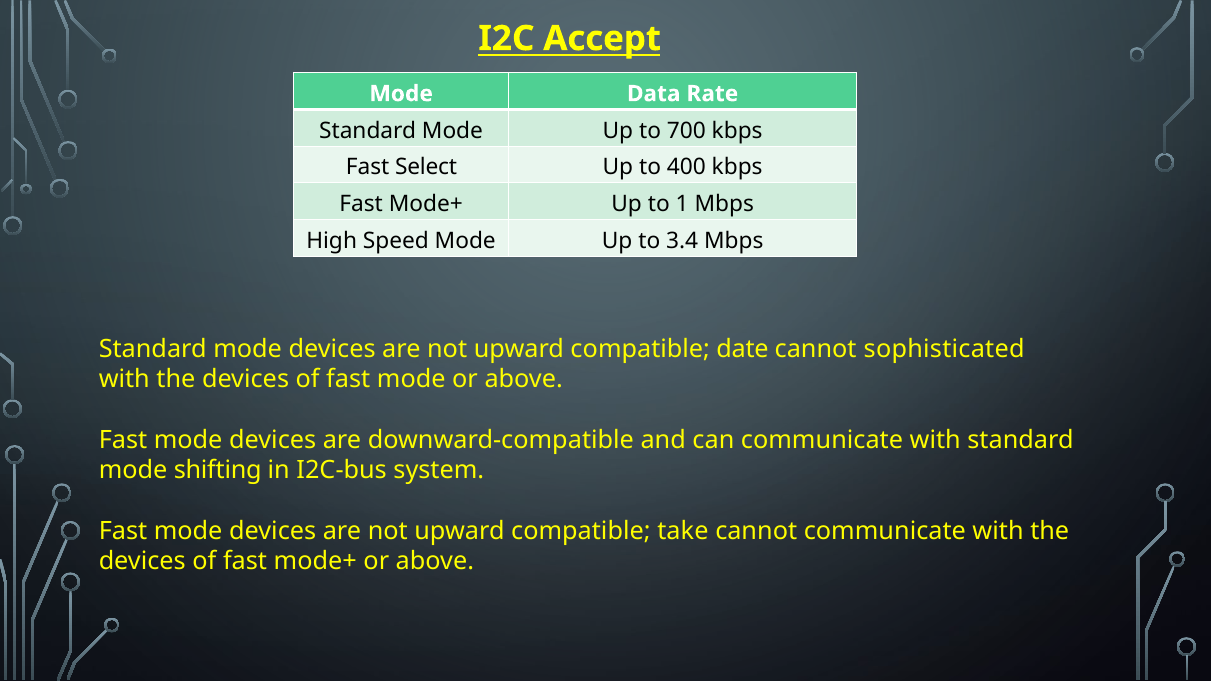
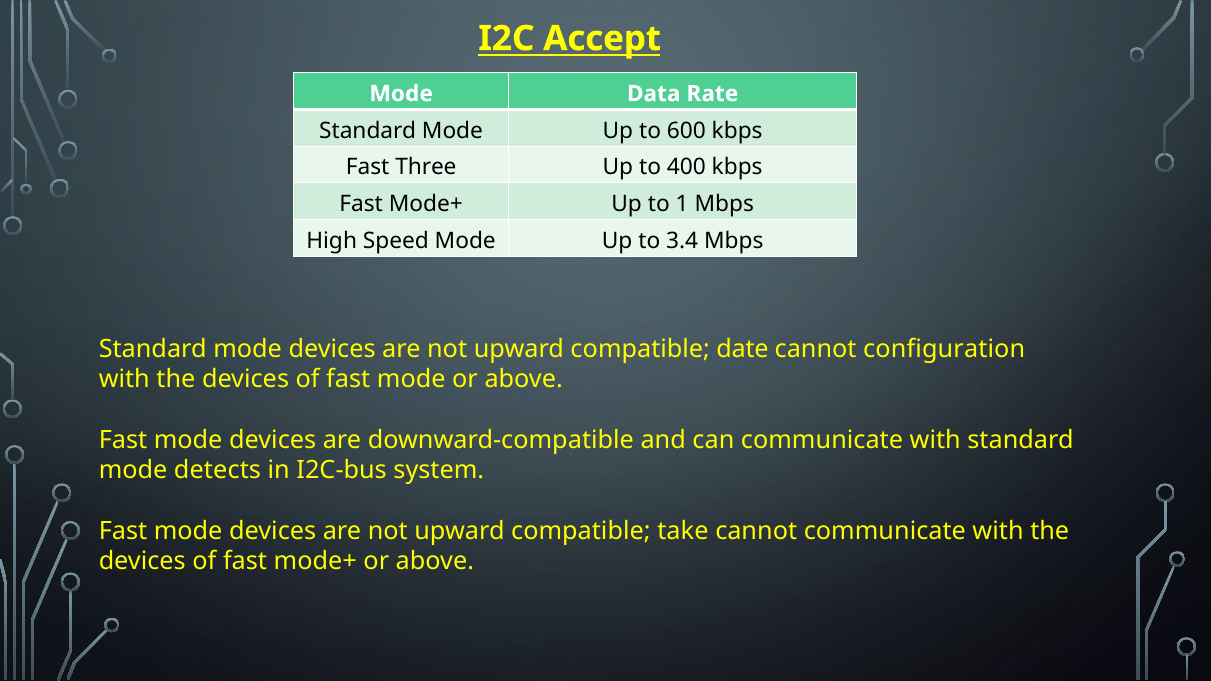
700: 700 -> 600
Select: Select -> Three
sophisticated: sophisticated -> configuration
shifting: shifting -> detects
